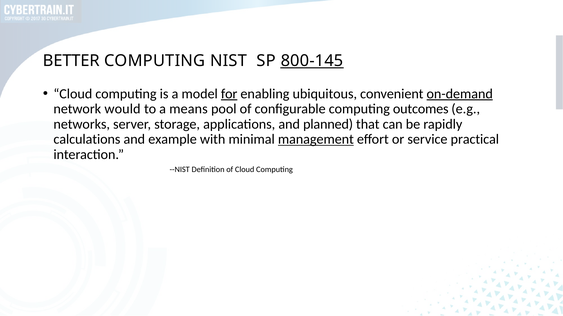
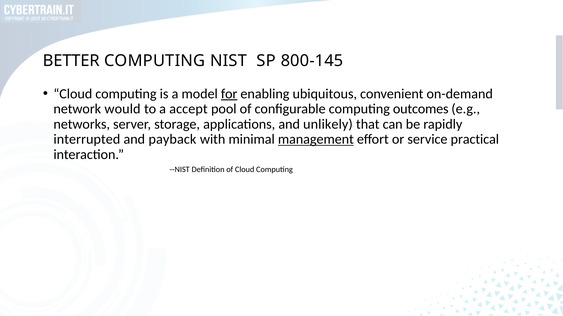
800-145 underline: present -> none
on-demand underline: present -> none
means: means -> accept
planned: planned -> unlikely
calculations: calculations -> interrupted
example: example -> payback
